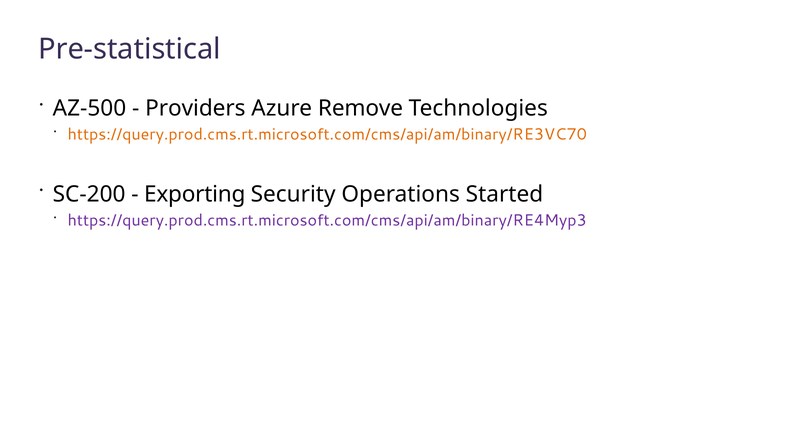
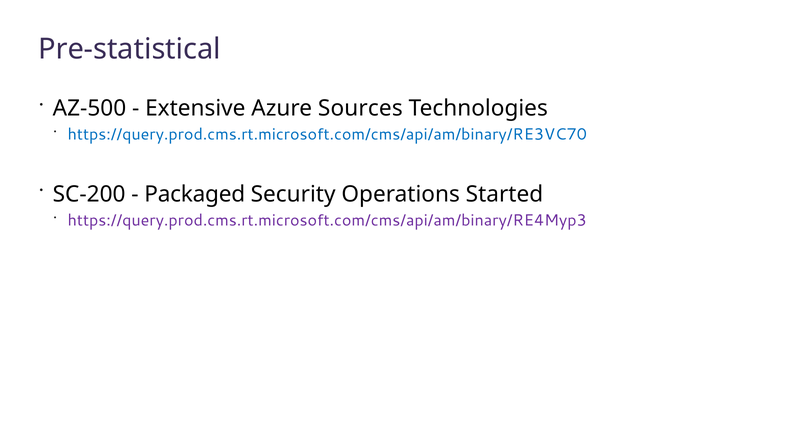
Providers: Providers -> Extensive
Remove: Remove -> Sources
https://query.prod.cms.rt.microsoft.com/cms/api/am/binary/RE3VC70 colour: orange -> blue
Exporting: Exporting -> Packaged
